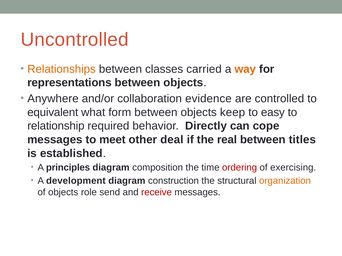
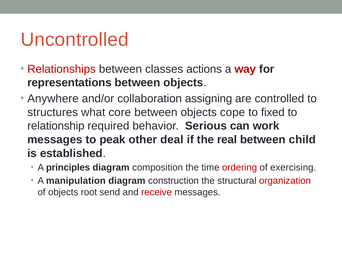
Relationships colour: orange -> red
carried: carried -> actions
way colour: orange -> red
evidence: evidence -> assigning
equivalent: equivalent -> structures
form: form -> core
keep: keep -> cope
easy: easy -> fixed
Directly: Directly -> Serious
cope: cope -> work
meet: meet -> peak
titles: titles -> child
development: development -> manipulation
organization colour: orange -> red
role: role -> root
